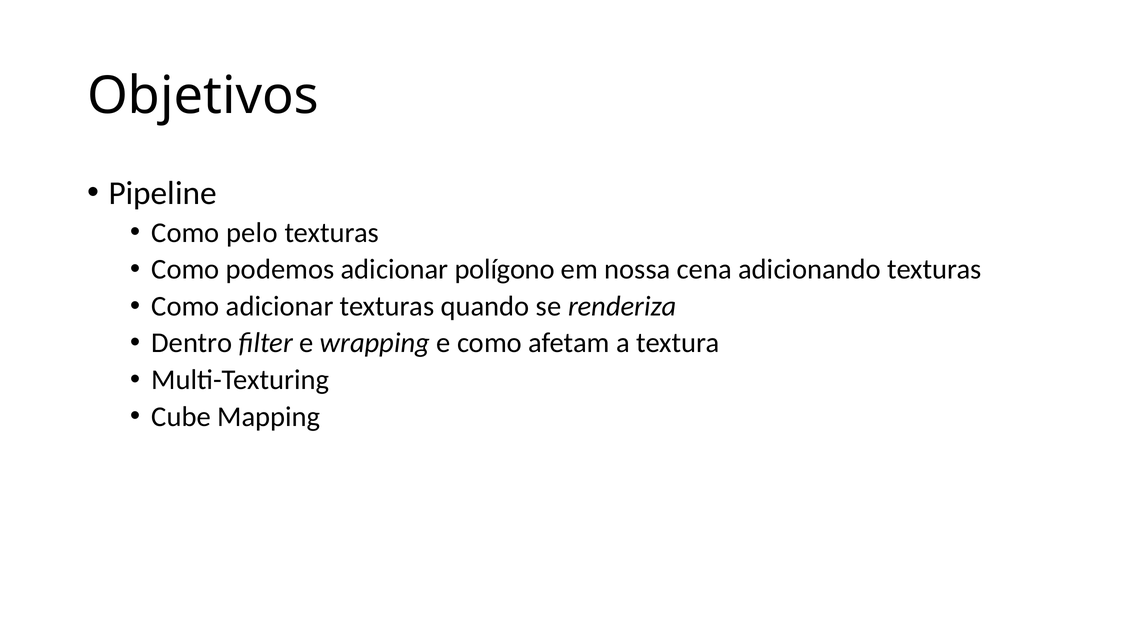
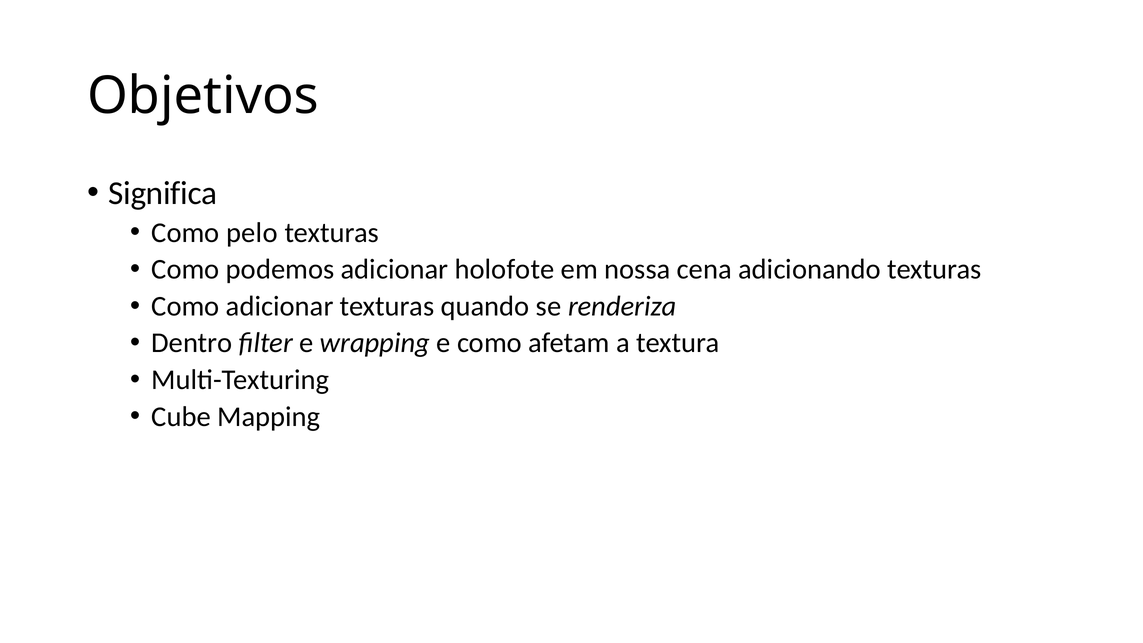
Pipeline: Pipeline -> Significa
polígono: polígono -> holofote
